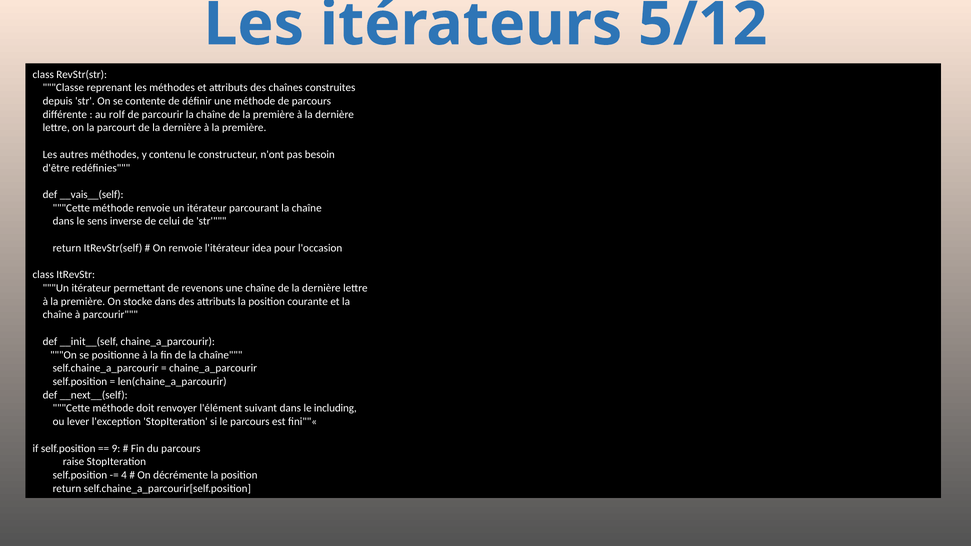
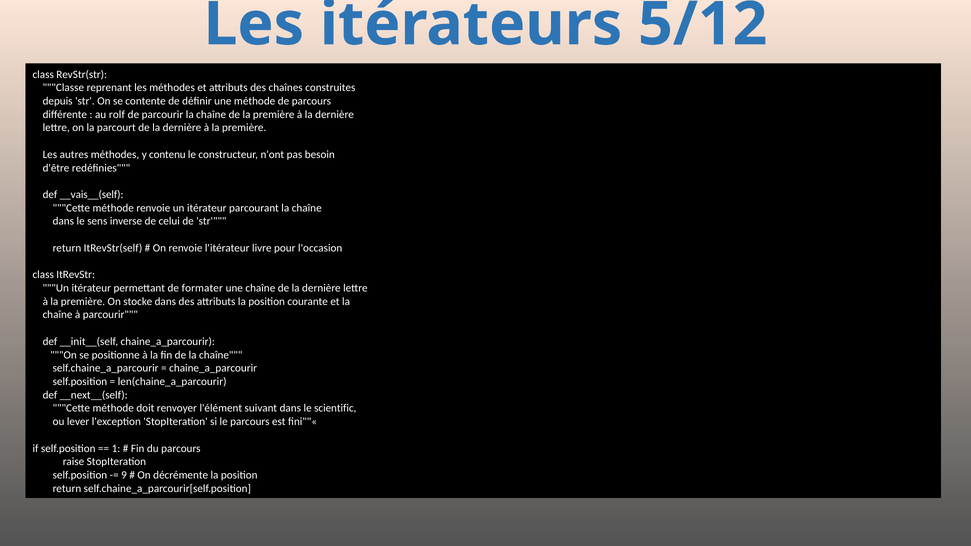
idea: idea -> livre
revenons: revenons -> formater
including: including -> scientific
9: 9 -> 1
4: 4 -> 9
